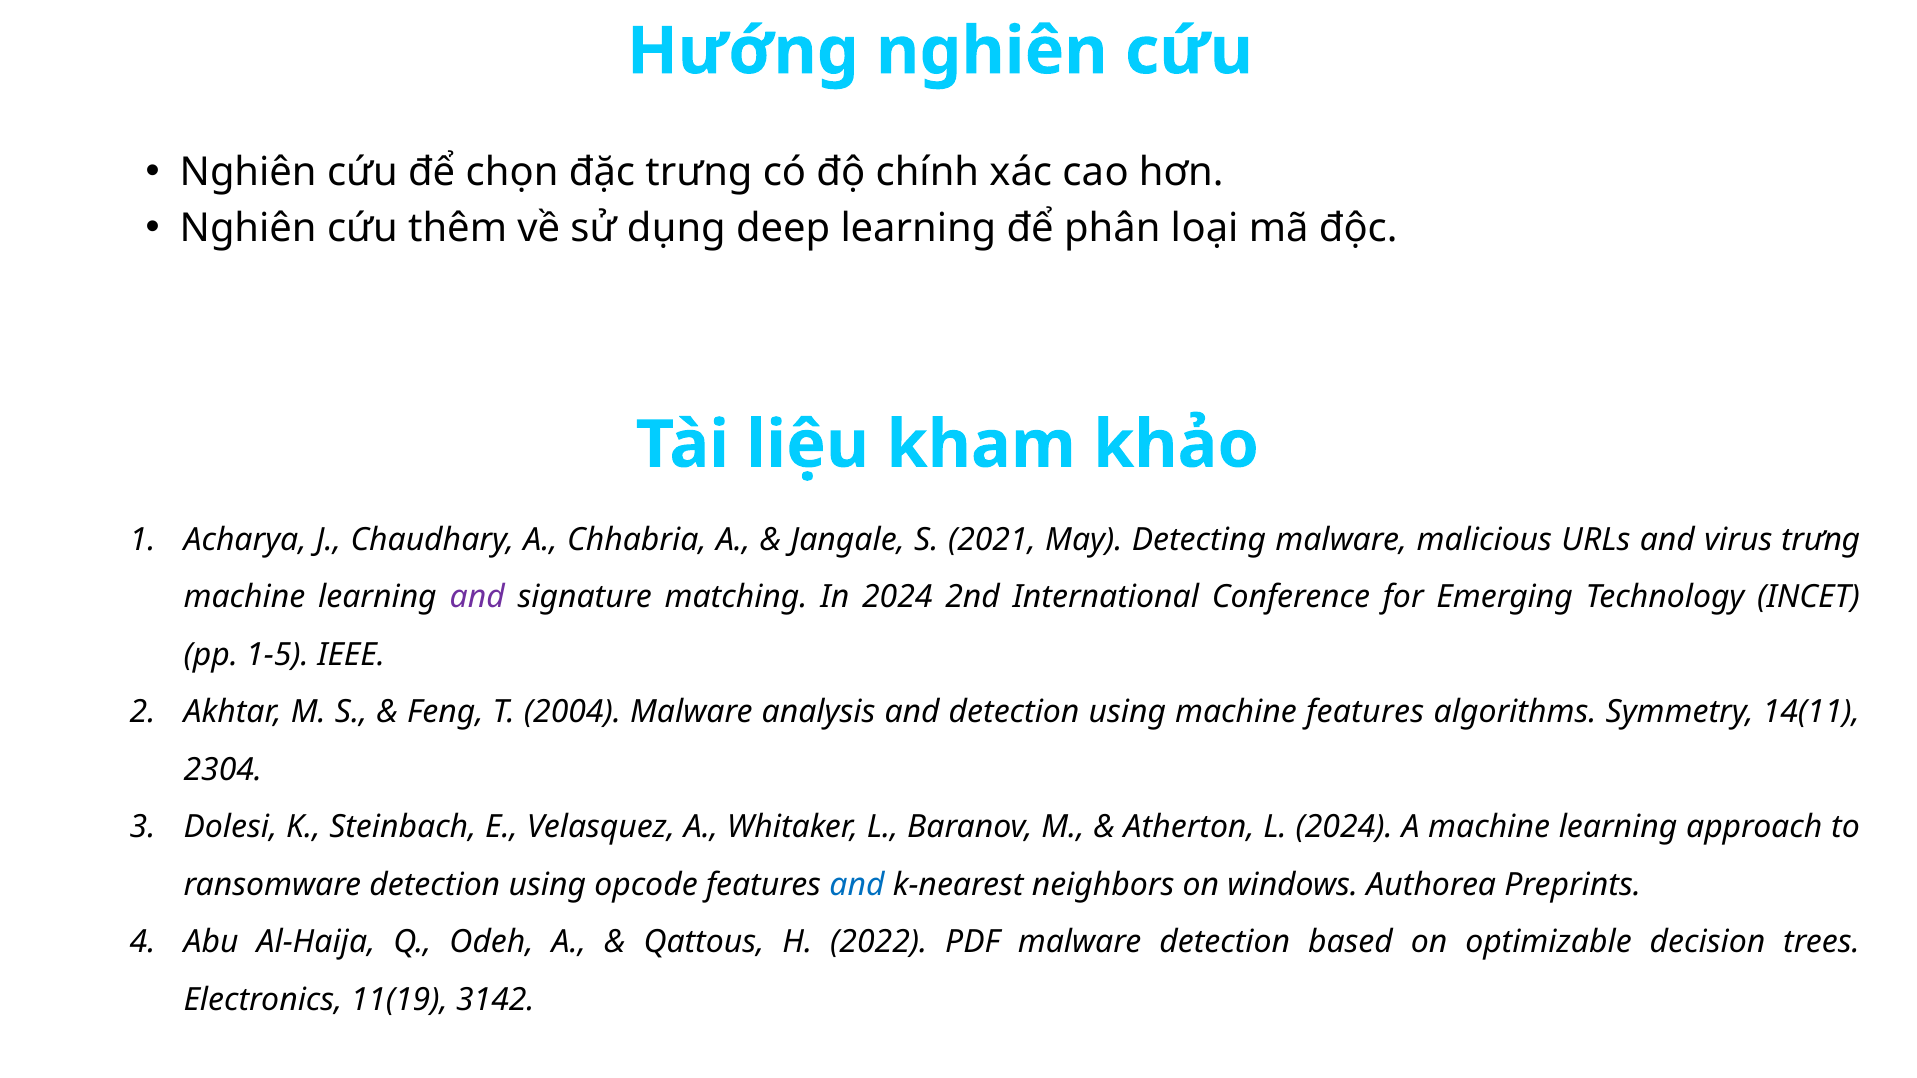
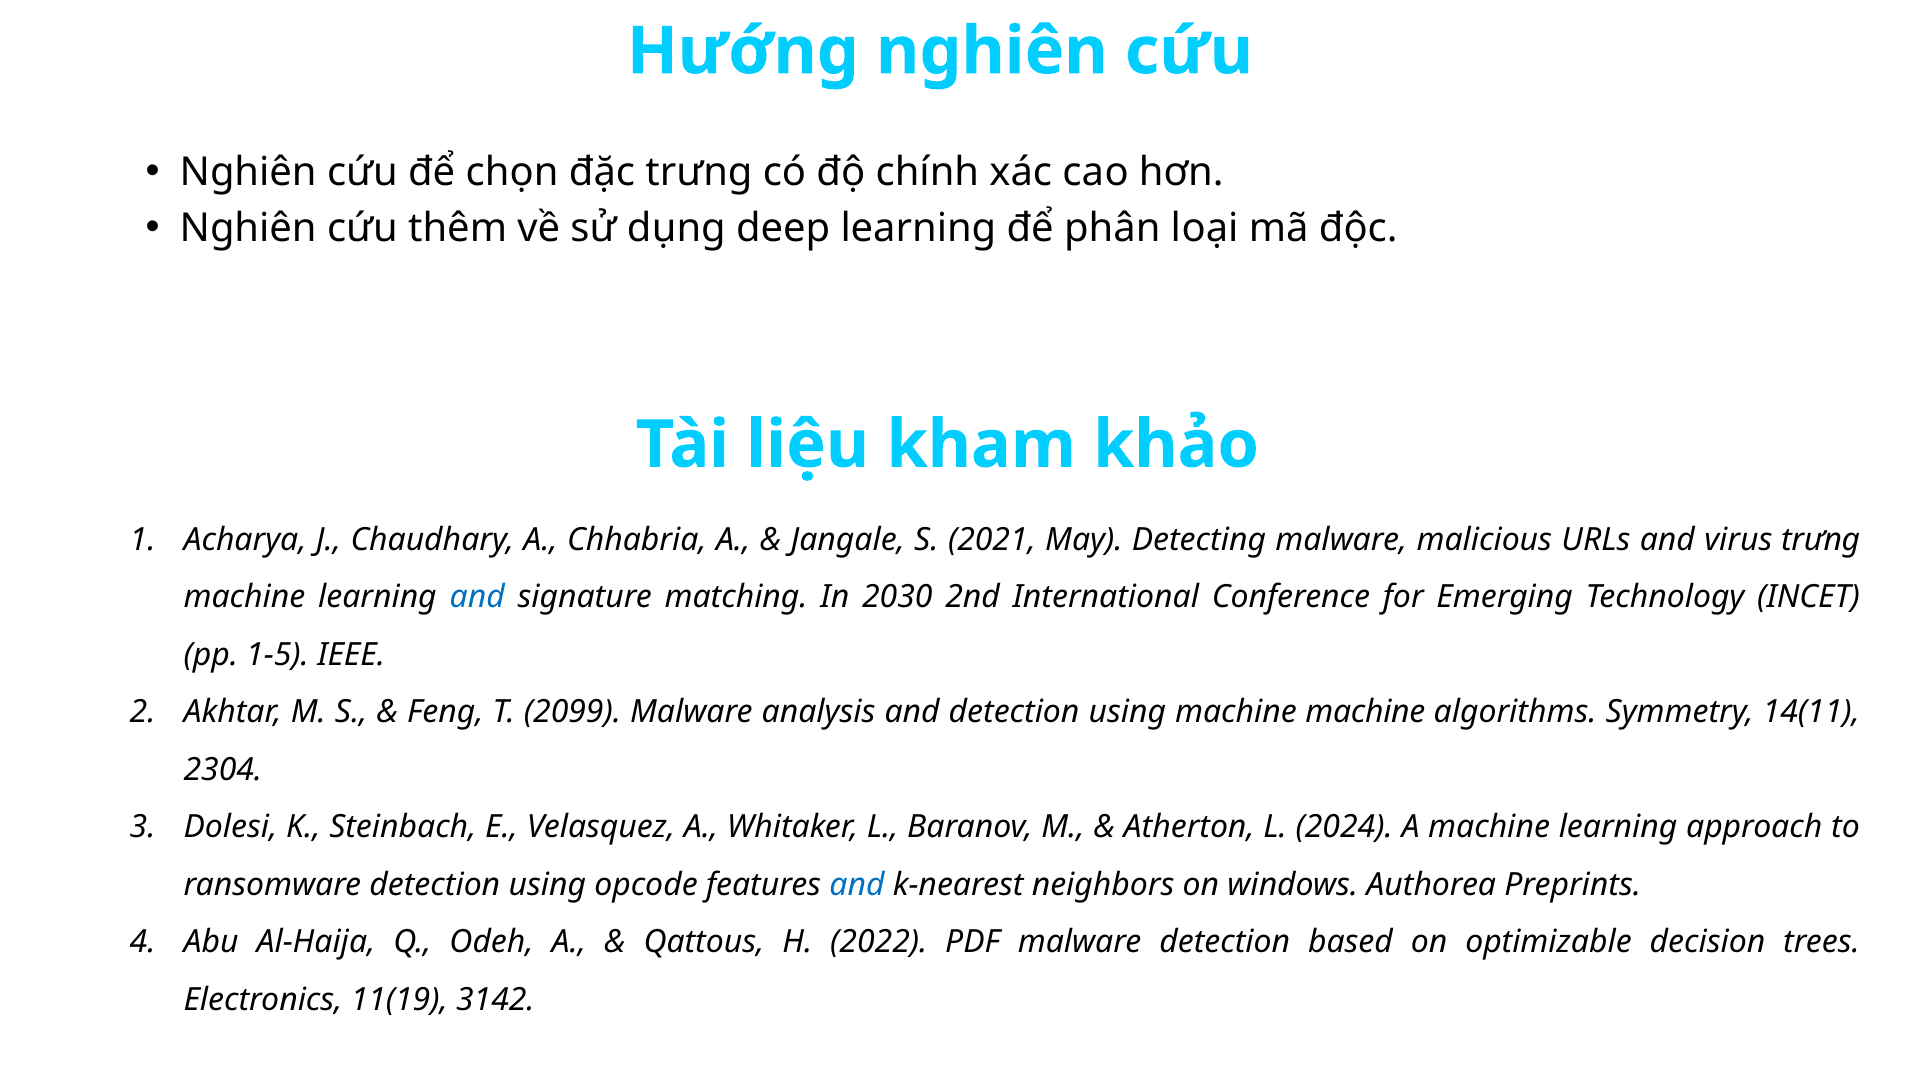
and at (477, 597) colour: purple -> blue
In 2024: 2024 -> 2030
2004: 2004 -> 2099
machine features: features -> machine
